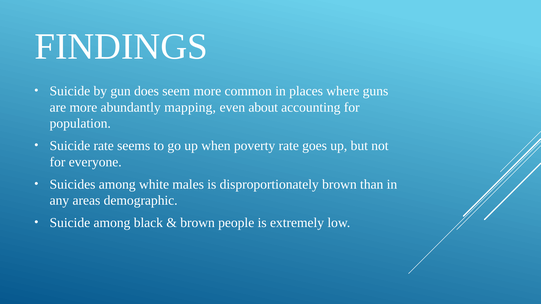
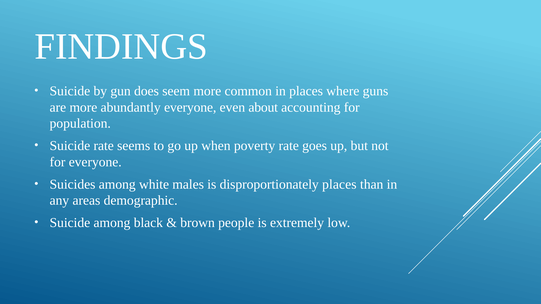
abundantly mapping: mapping -> everyone
disproportionately brown: brown -> places
